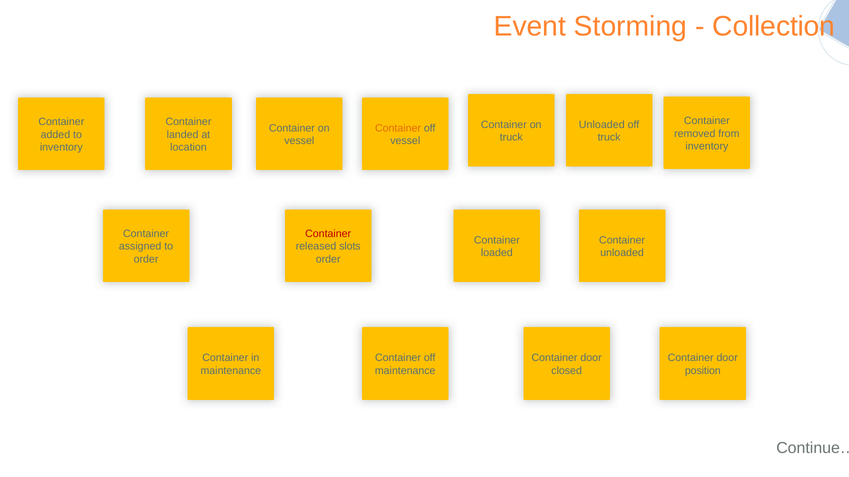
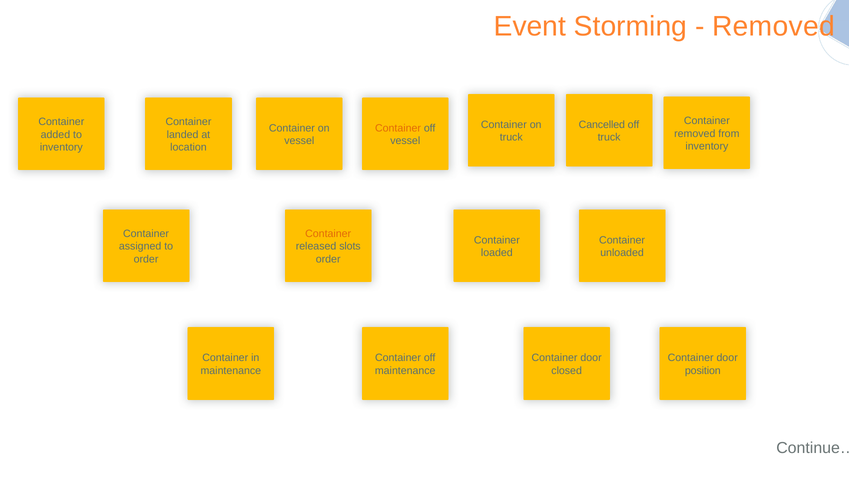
Collection at (774, 27): Collection -> Removed
Unloaded at (602, 125): Unloaded -> Cancelled
Container at (328, 234) colour: red -> orange
